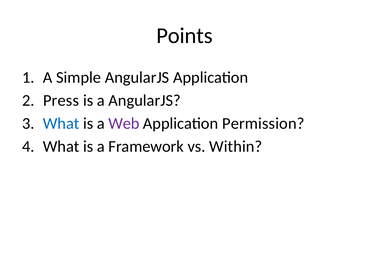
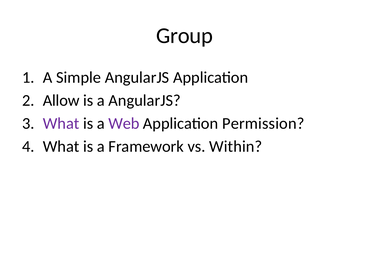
Points: Points -> Group
Press: Press -> Allow
What at (61, 123) colour: blue -> purple
